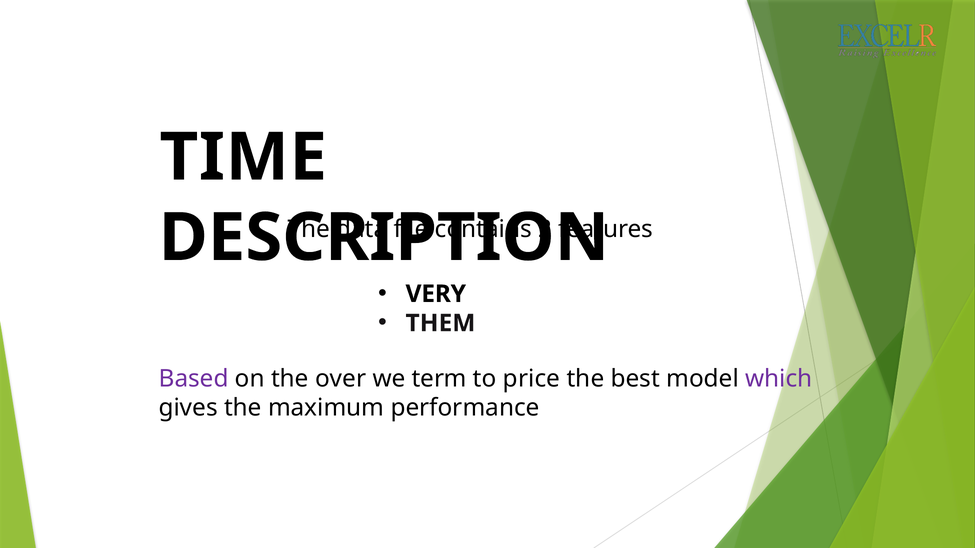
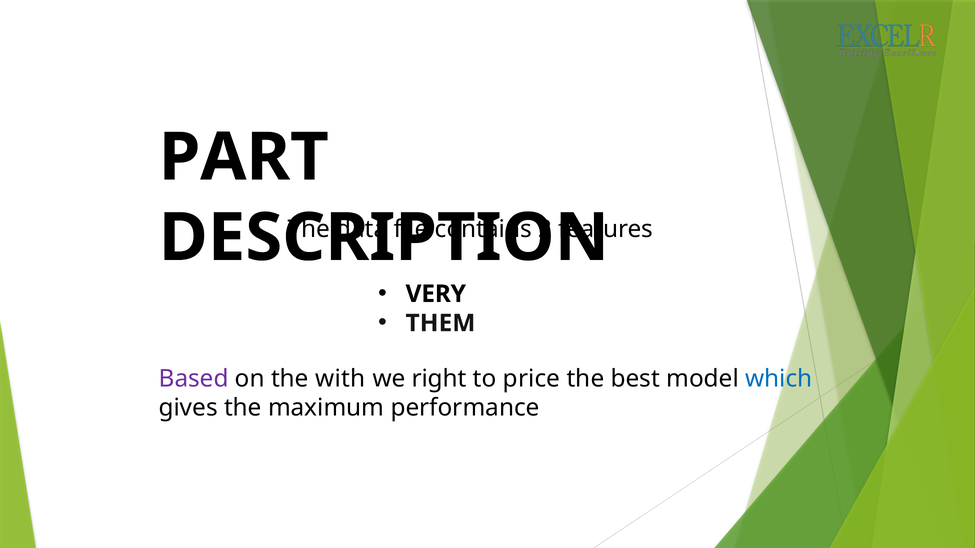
TIME: TIME -> PART
over: over -> with
term: term -> right
which colour: purple -> blue
